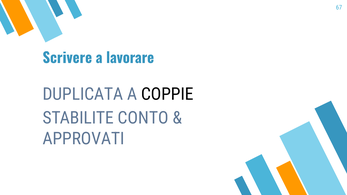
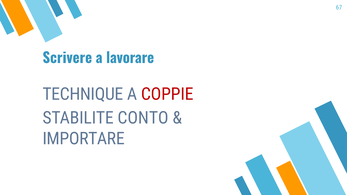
DUPLICATA: DUPLICATA -> TECHNIQUE
COPPIE colour: black -> red
APPROVATI: APPROVATI -> IMPORTARE
